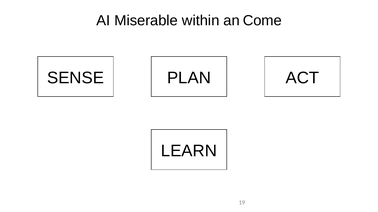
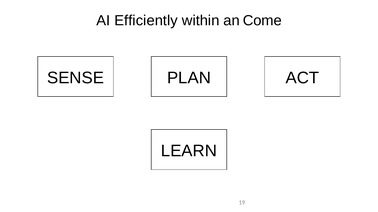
Miserable: Miserable -> Efficiently
